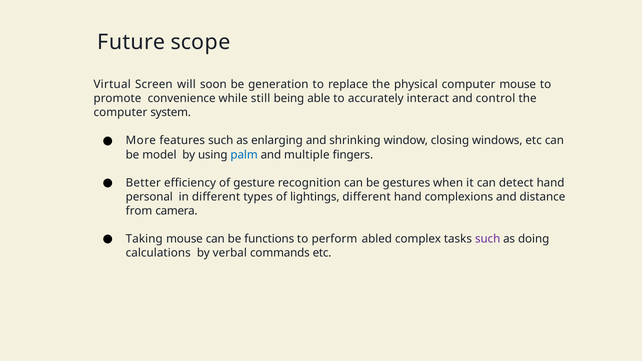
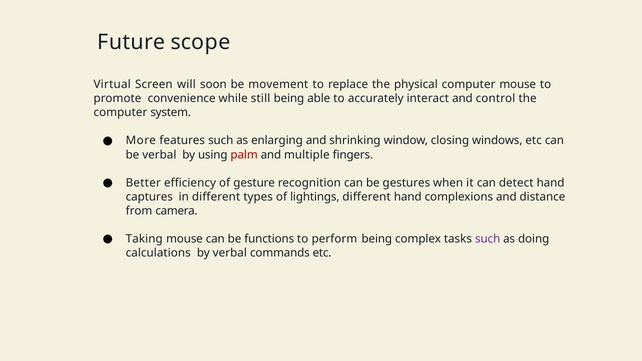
generation: generation -> movement
be model: model -> verbal
palm colour: blue -> red
personal: personal -> captures
perform abled: abled -> being
